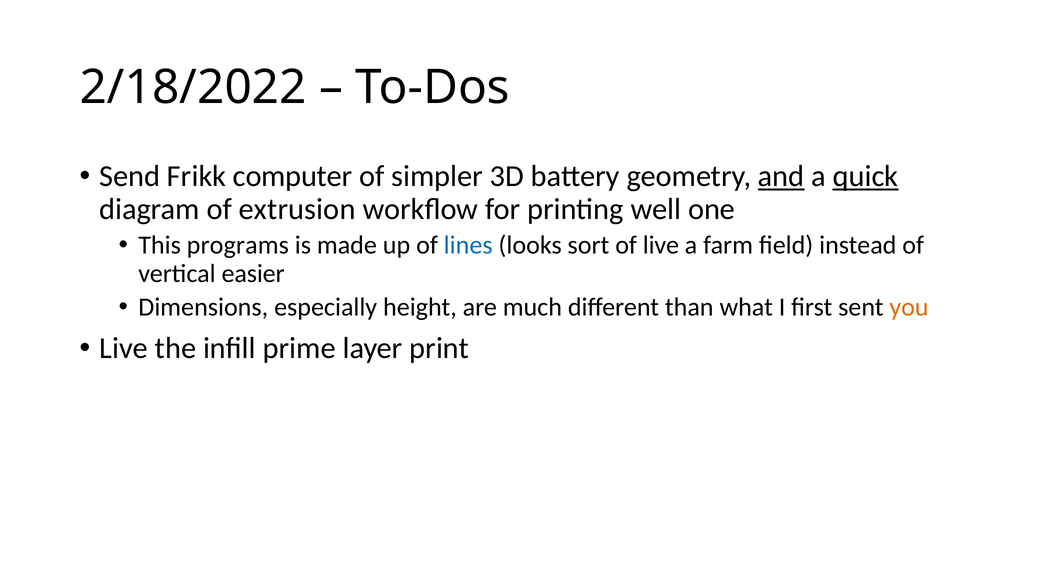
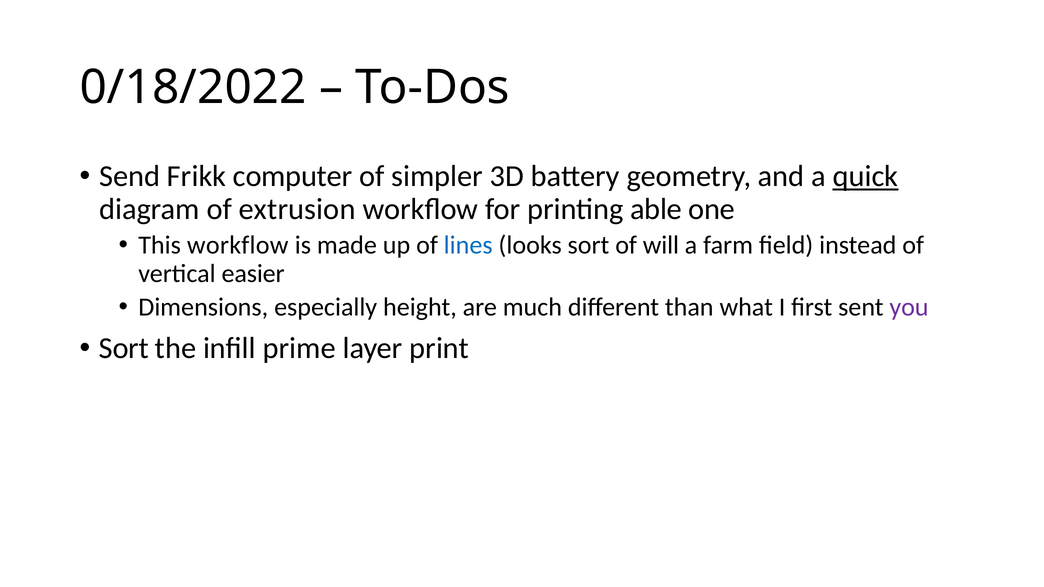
2/18/2022: 2/18/2022 -> 0/18/2022
and underline: present -> none
well: well -> able
This programs: programs -> workflow
of live: live -> will
you colour: orange -> purple
Live at (124, 349): Live -> Sort
